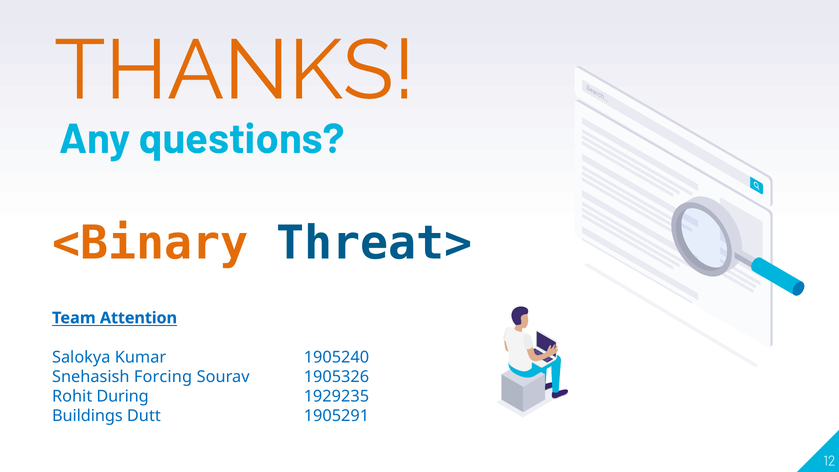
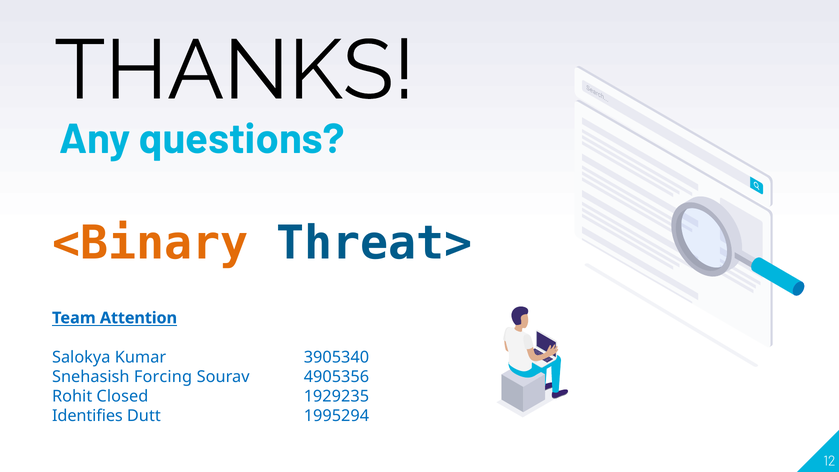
THANKS colour: orange -> black
1905240: 1905240 -> 3905340
1905326: 1905326 -> 4905356
During: During -> Closed
Buildings: Buildings -> Identifies
1905291: 1905291 -> 1995294
